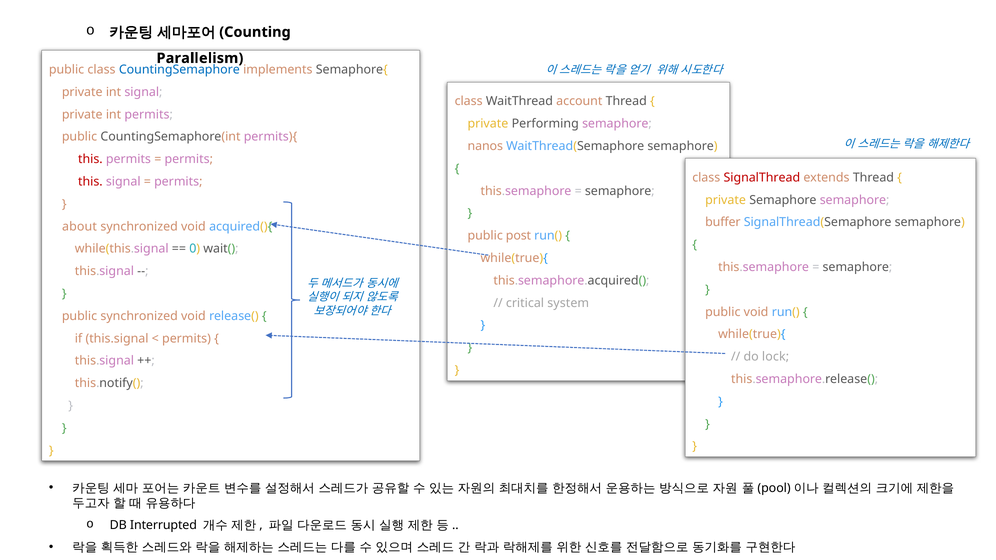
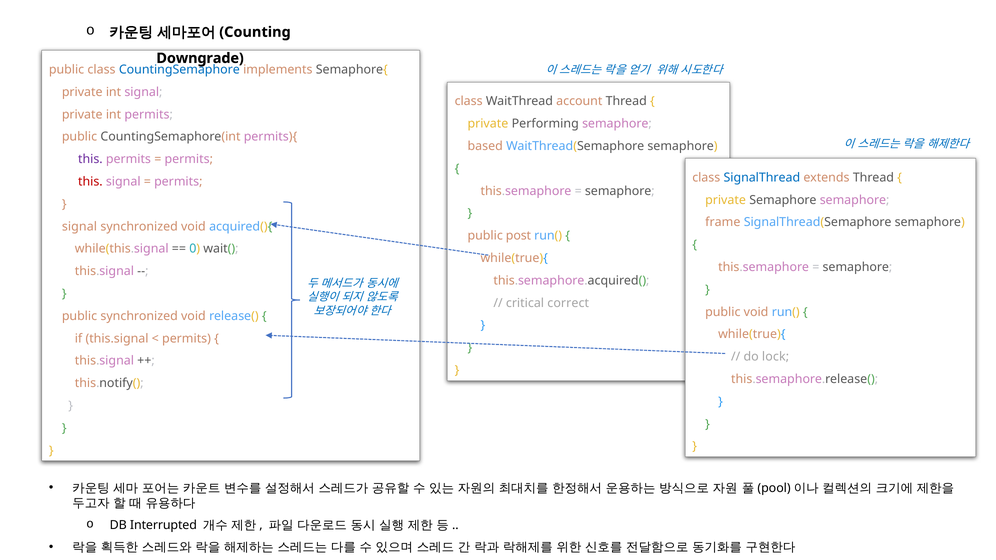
Parallelism: Parallelism -> Downgrade
nanos: nanos -> based
this at (90, 159) colour: red -> purple
SignalThread colour: red -> blue
buffer: buffer -> frame
about at (79, 227): about -> signal
system: system -> correct
